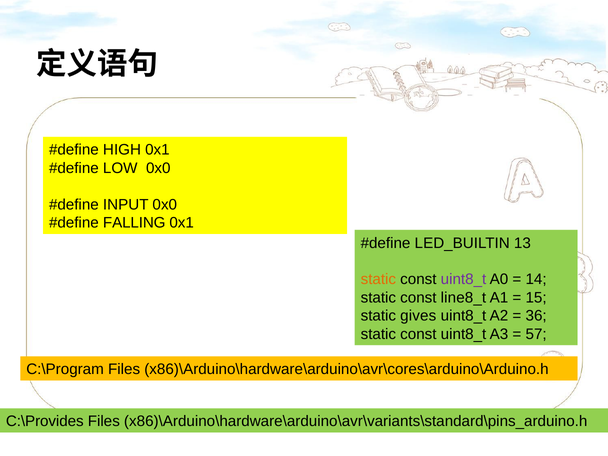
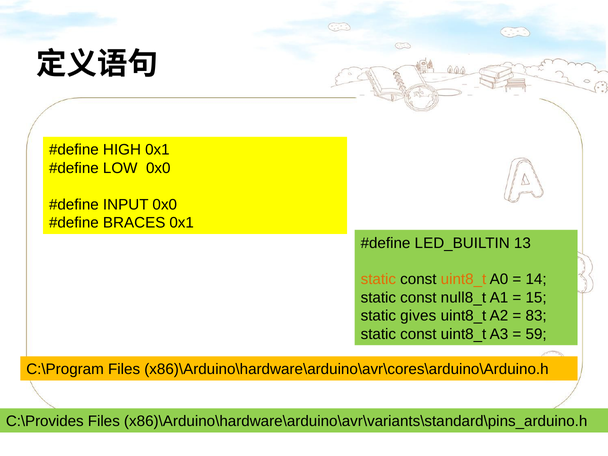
FALLING: FALLING -> BRACES
uint8_t at (464, 279) colour: purple -> orange
line8_t: line8_t -> null8_t
36: 36 -> 83
57: 57 -> 59
